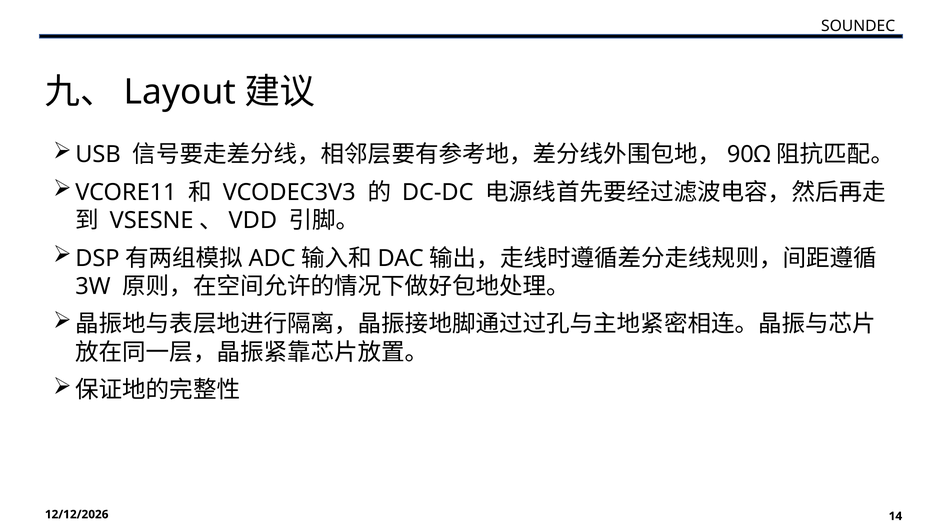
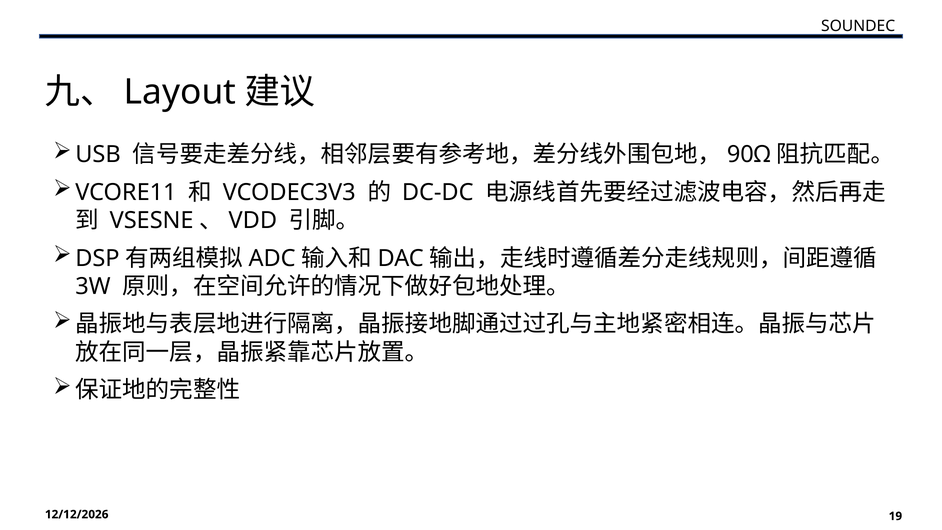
14: 14 -> 19
